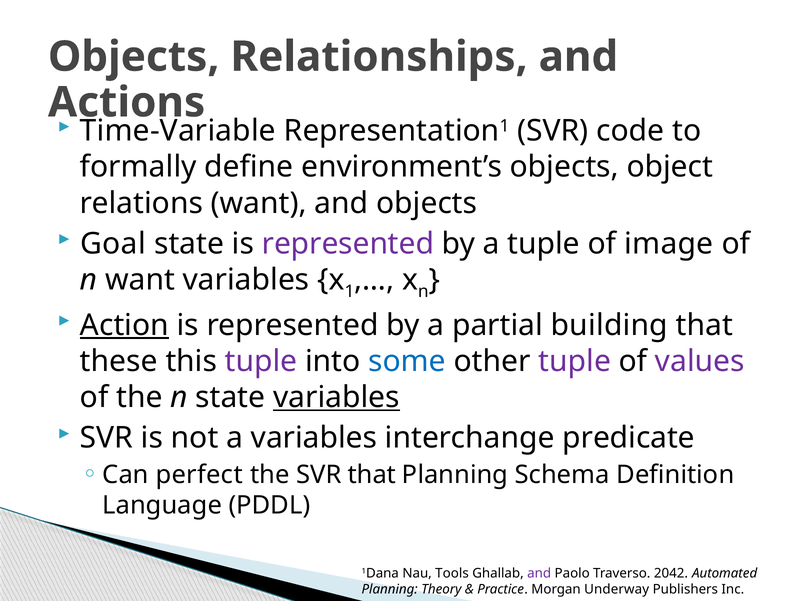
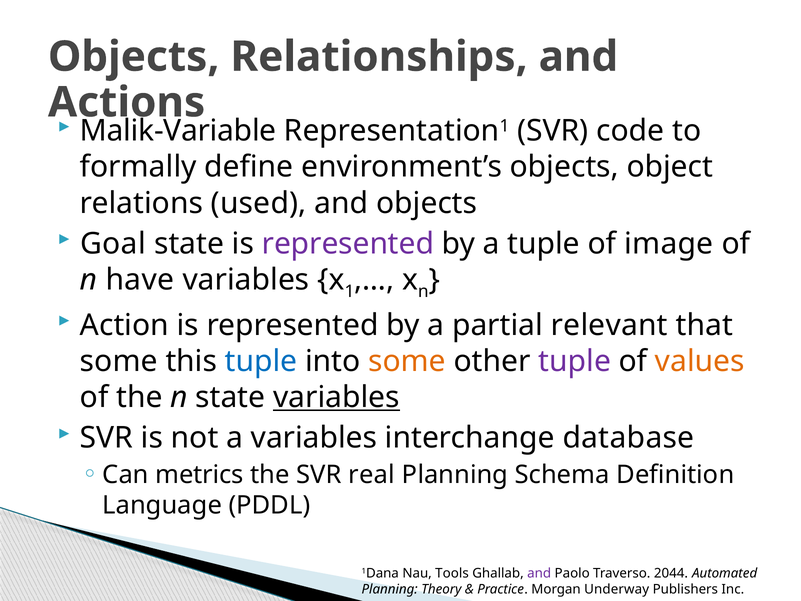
Time-Variable: Time-Variable -> Malik-Variable
relations want: want -> used
n want: want -> have
Action underline: present -> none
building: building -> relevant
these at (119, 361): these -> some
tuple at (261, 361) colour: purple -> blue
some at (407, 361) colour: blue -> orange
values colour: purple -> orange
predicate: predicate -> database
perfect: perfect -> metrics
SVR that: that -> real
2042: 2042 -> 2044
